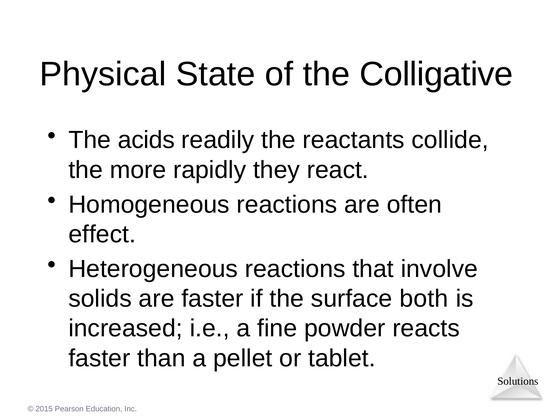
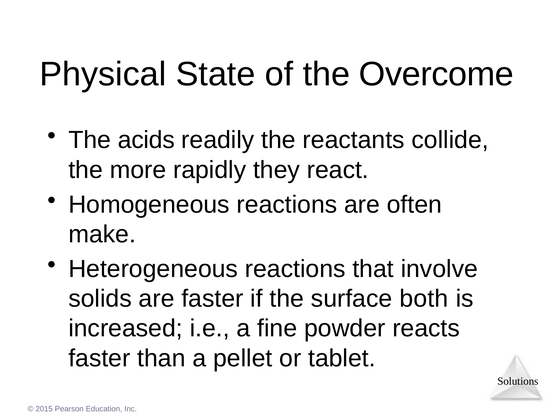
Colligative: Colligative -> Overcome
effect: effect -> make
